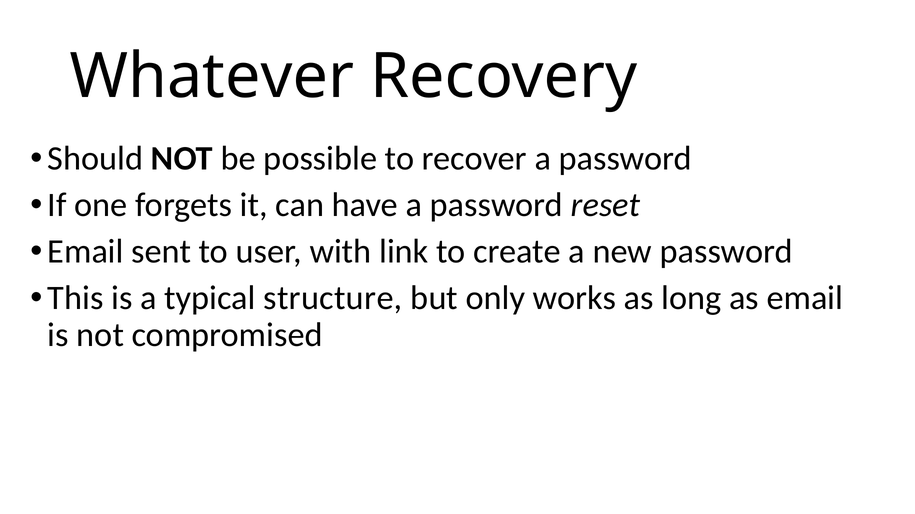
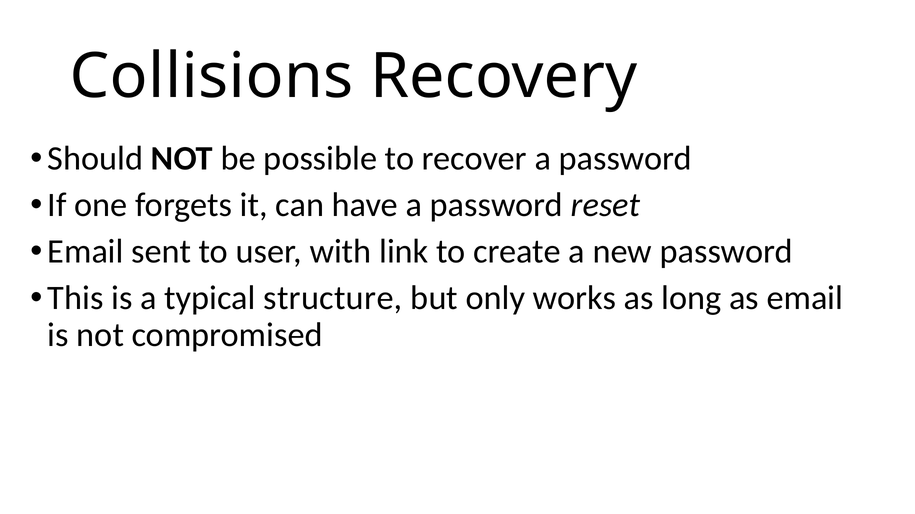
Whatever: Whatever -> Collisions
